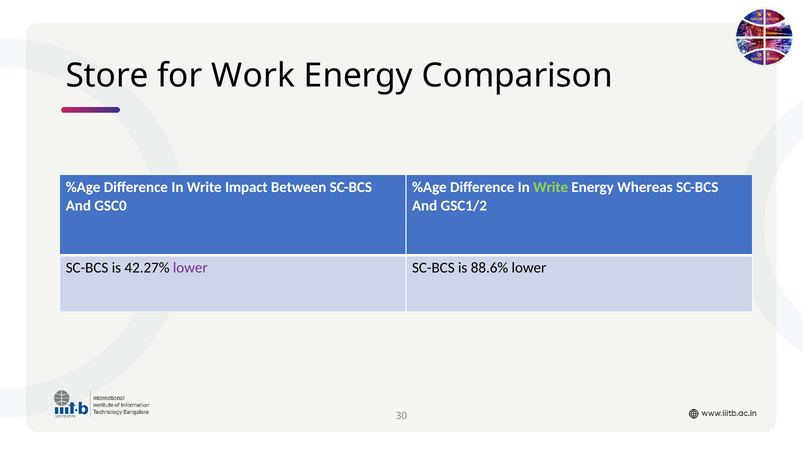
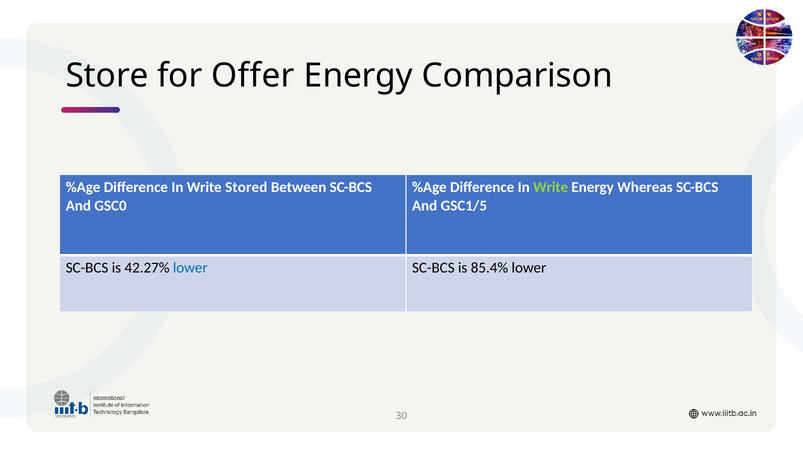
Work: Work -> Offer
Impact: Impact -> Stored
GSC1/2: GSC1/2 -> GSC1/5
lower at (190, 268) colour: purple -> blue
88.6%: 88.6% -> 85.4%
